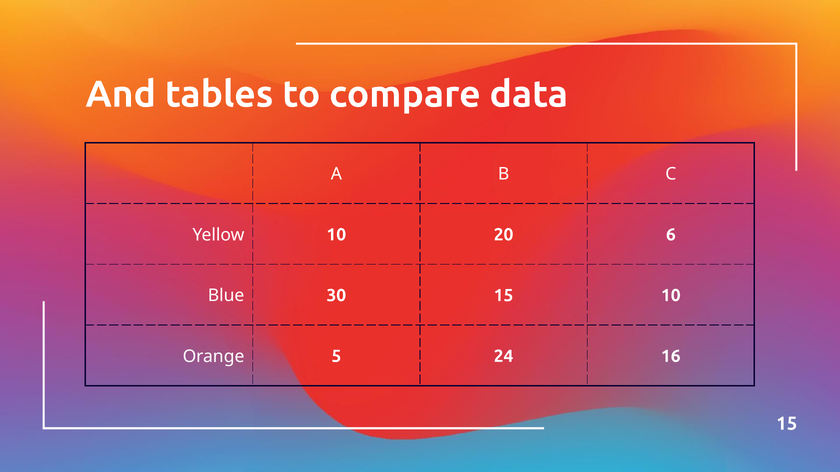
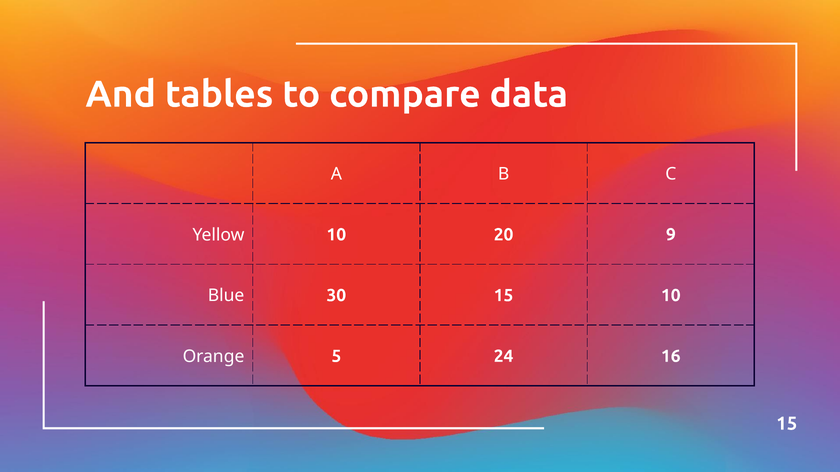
6: 6 -> 9
